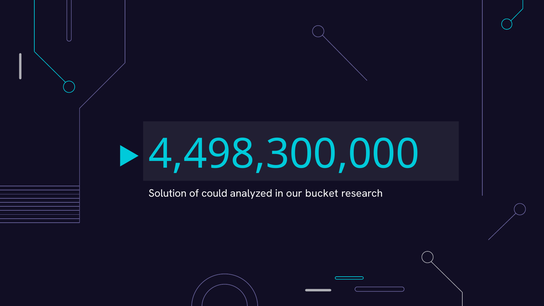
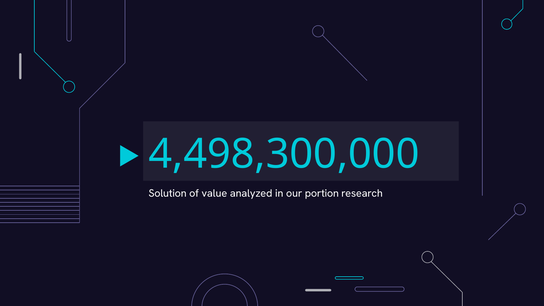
could: could -> value
bucket: bucket -> portion
